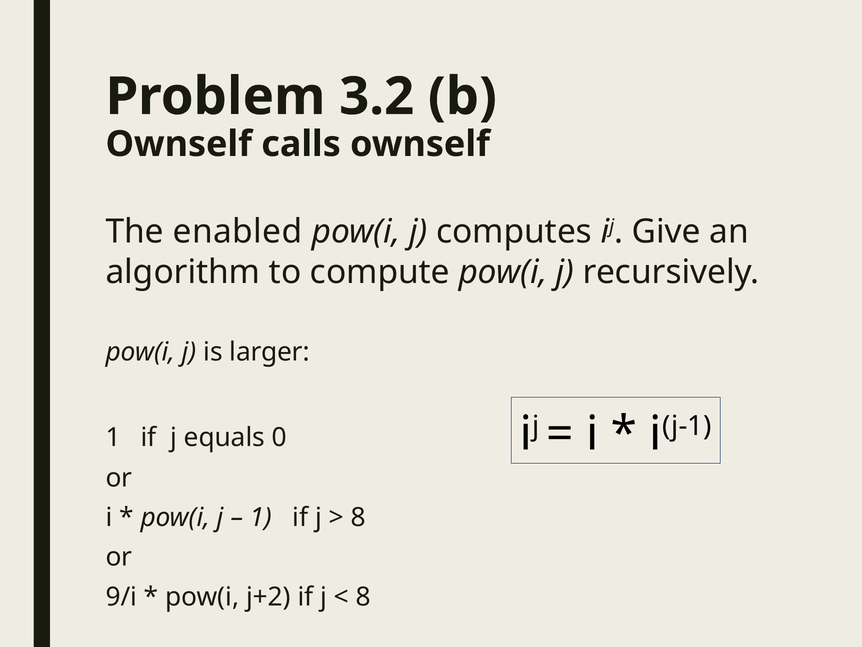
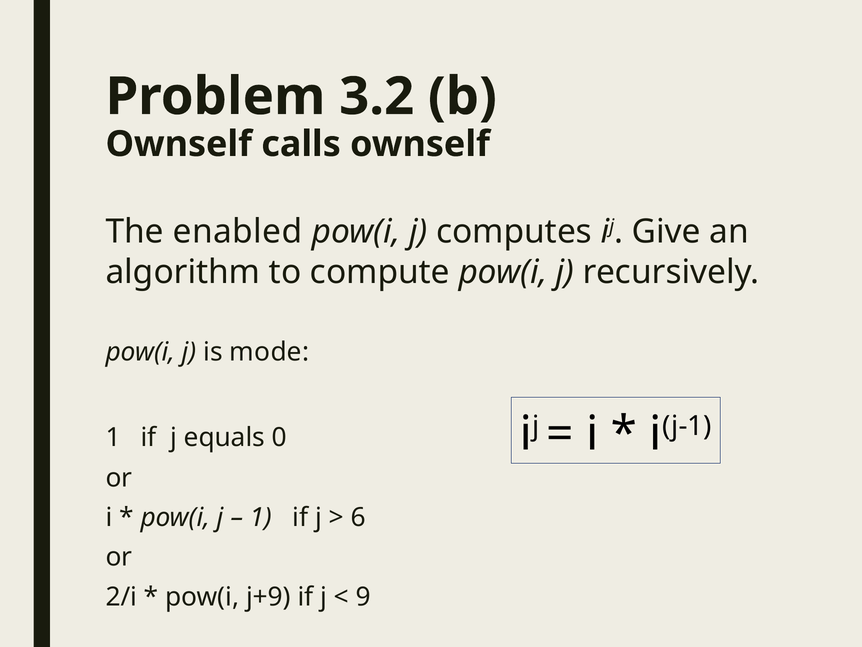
larger: larger -> mode
8 at (358, 517): 8 -> 6
9/i: 9/i -> 2/i
j+2: j+2 -> j+9
8 at (363, 596): 8 -> 9
